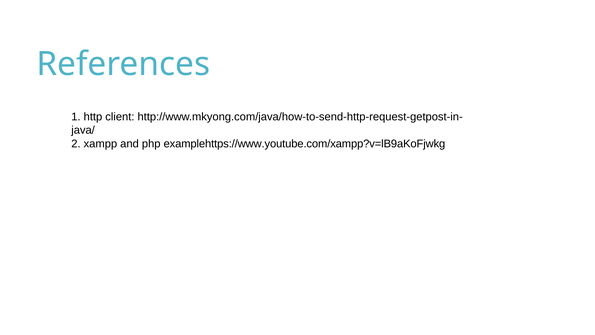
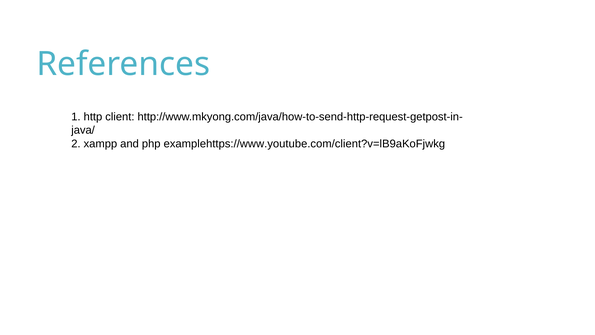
examplehttps://www.youtube.com/xampp?v=lB9aKoFjwkg: examplehttps://www.youtube.com/xampp?v=lB9aKoFjwkg -> examplehttps://www.youtube.com/client?v=lB9aKoFjwkg
